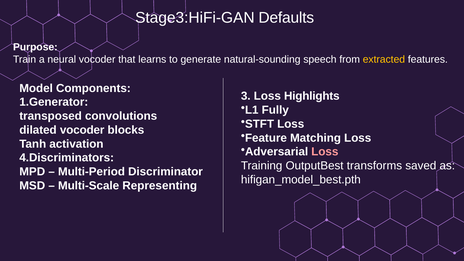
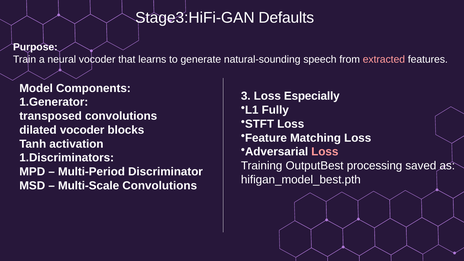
extracted colour: yellow -> pink
Highlights: Highlights -> Especially
4.Discriminators: 4.Discriminators -> 1.Discriminators
transforms: transforms -> processing
Multi-Scale Representing: Representing -> Convolutions
